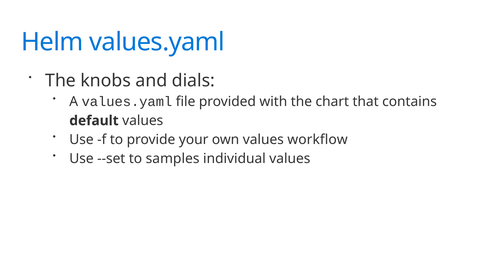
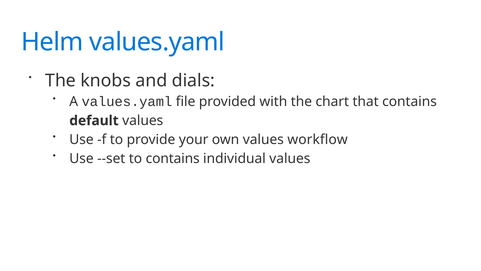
to samples: samples -> contains
